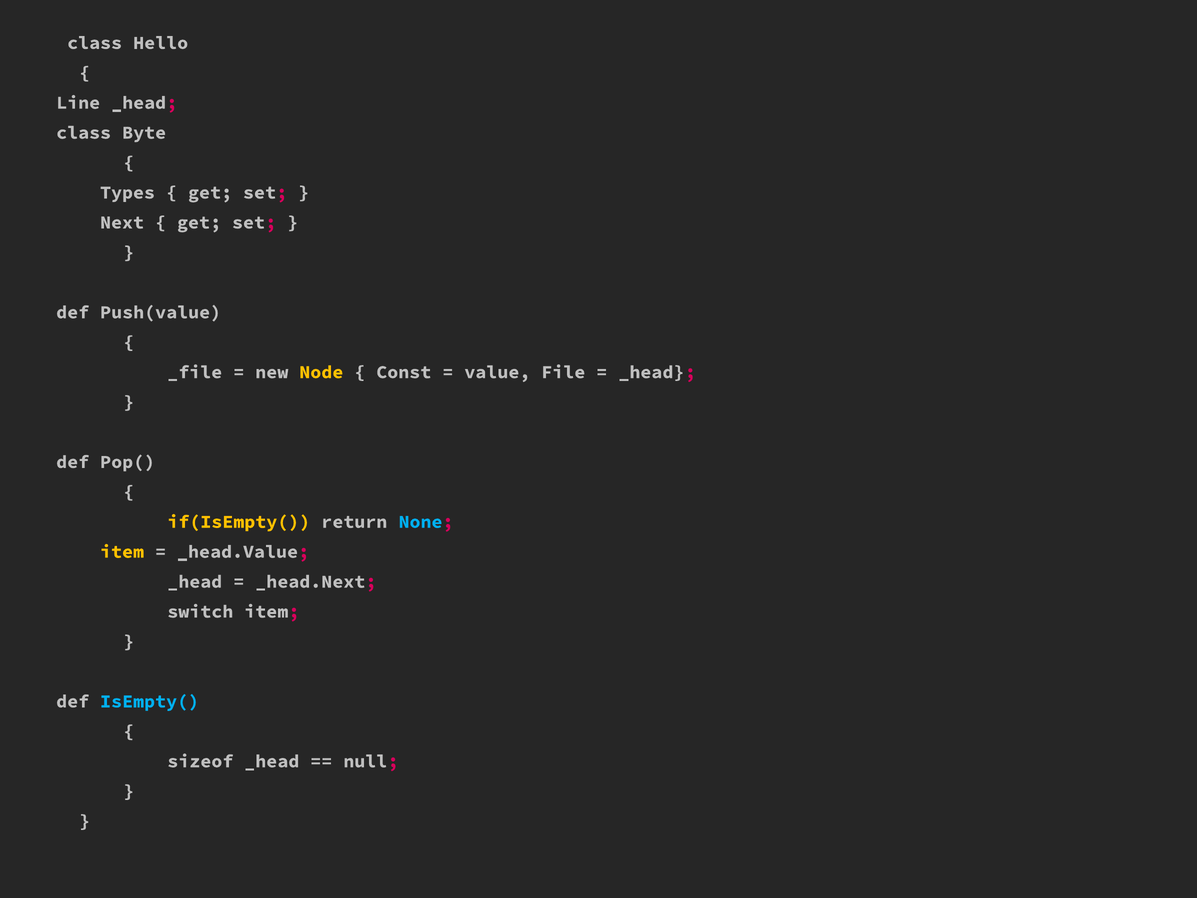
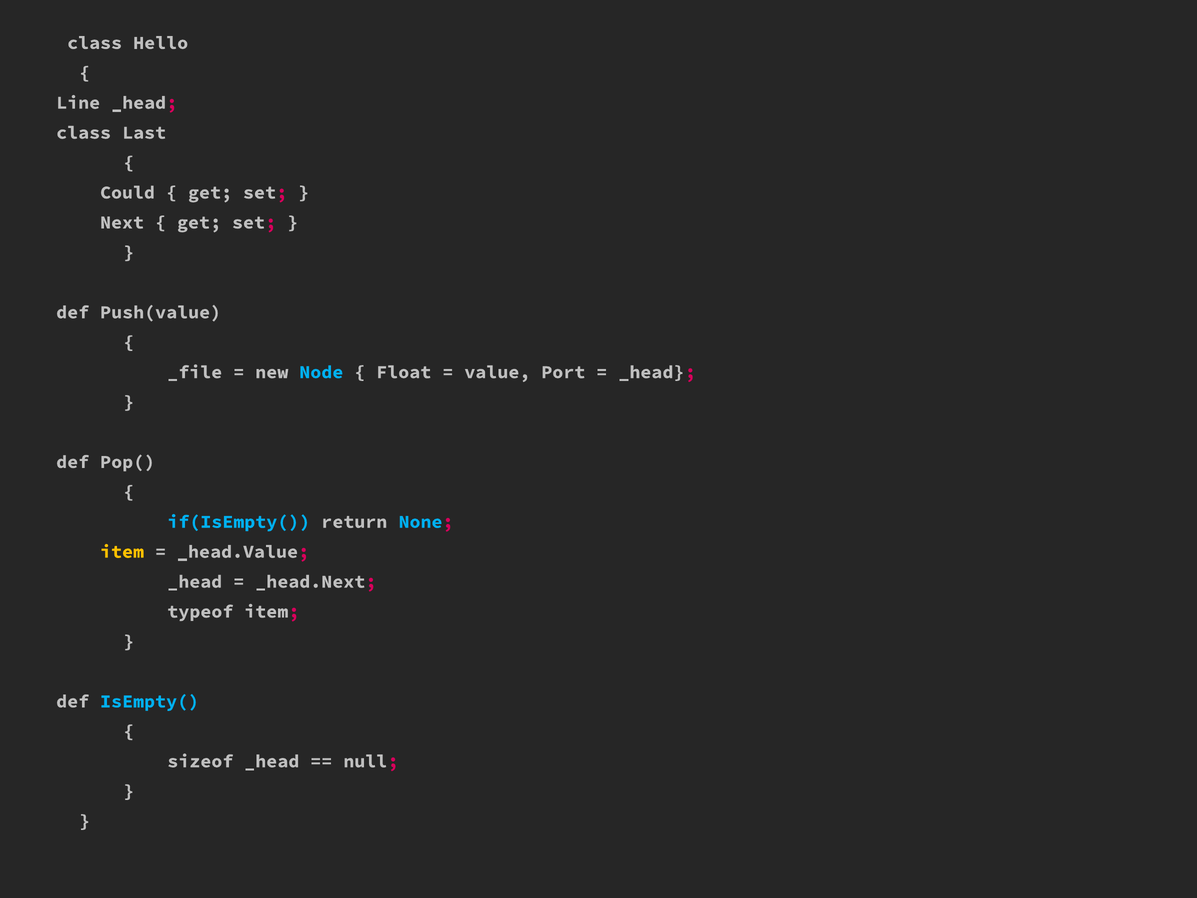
Byte: Byte -> Last
Types: Types -> Could
Node colour: yellow -> light blue
Const: Const -> Float
File: File -> Port
if(IsEmpty( colour: yellow -> light blue
switch: switch -> typeof
